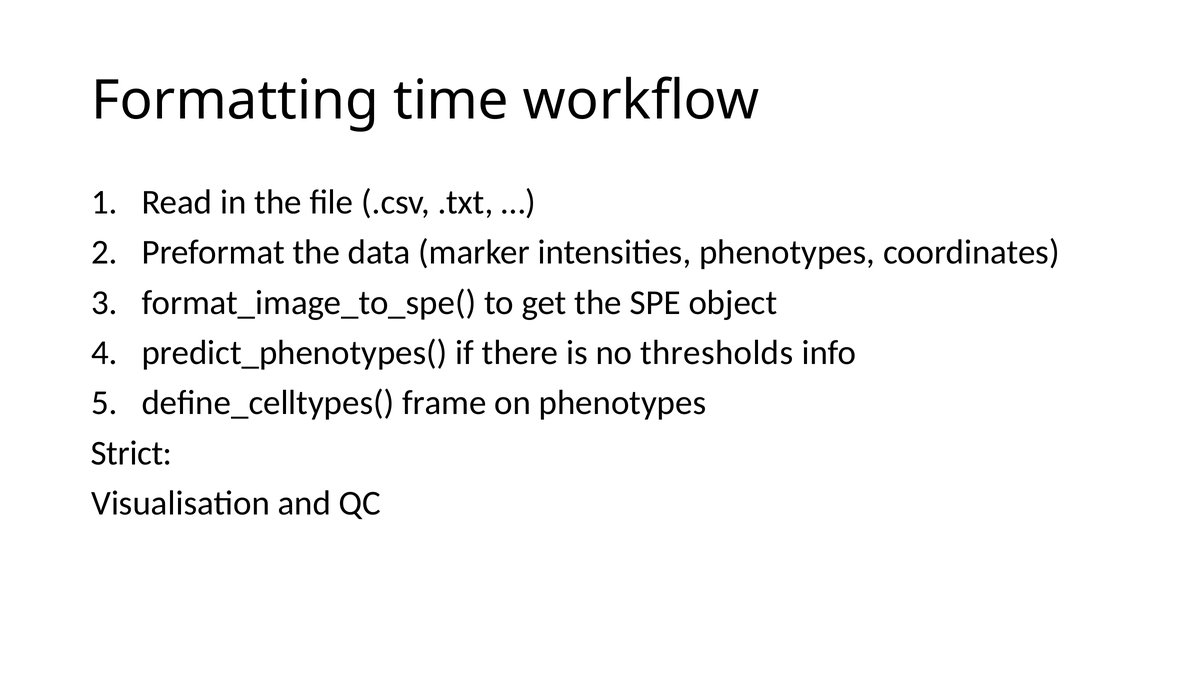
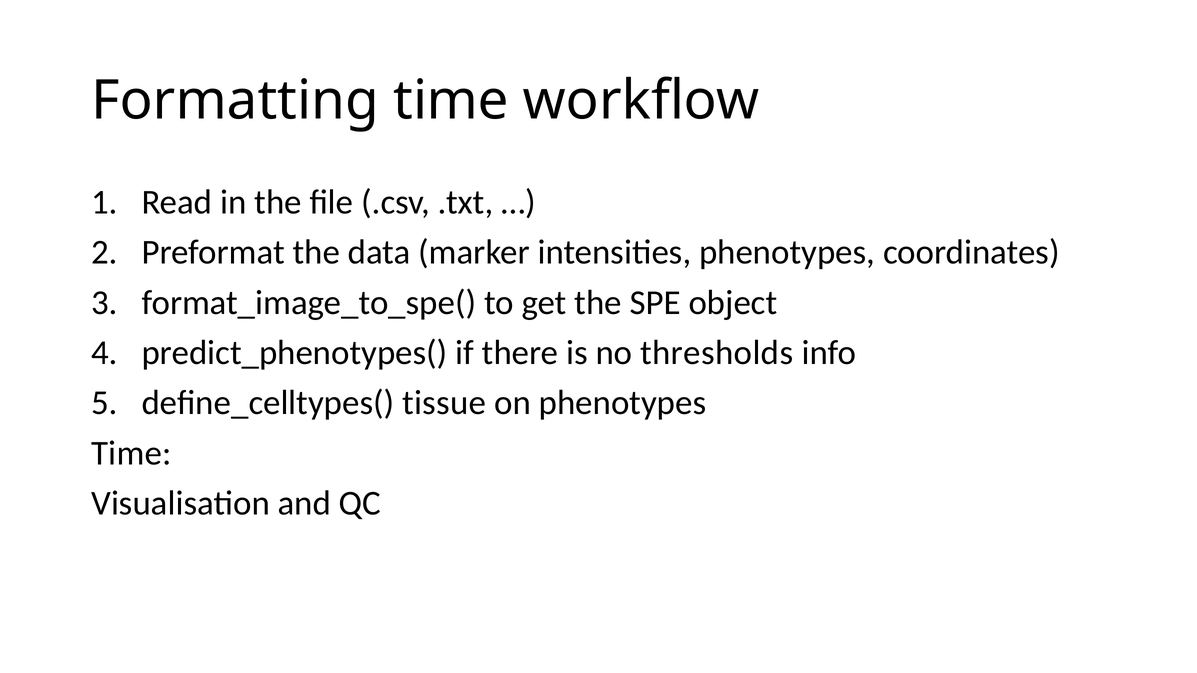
frame: frame -> tissue
Strict at (132, 453): Strict -> Time
